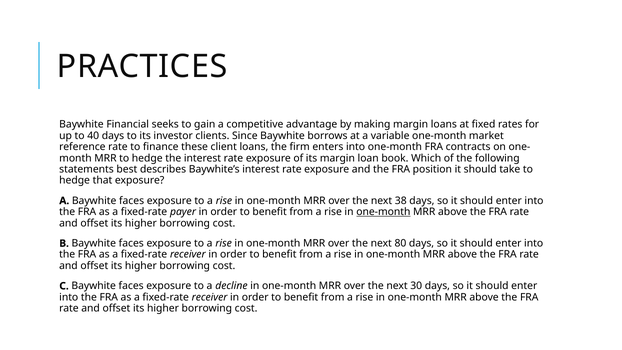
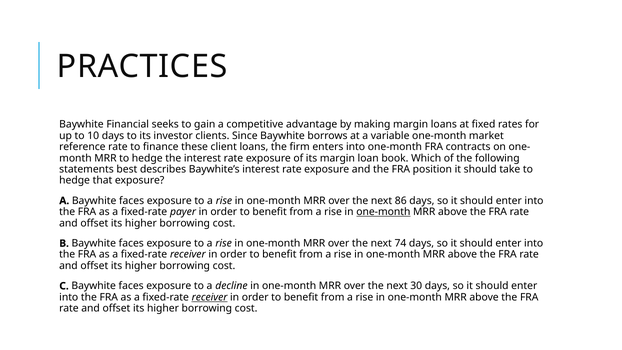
40: 40 -> 10
38: 38 -> 86
80: 80 -> 74
receiver at (210, 297) underline: none -> present
